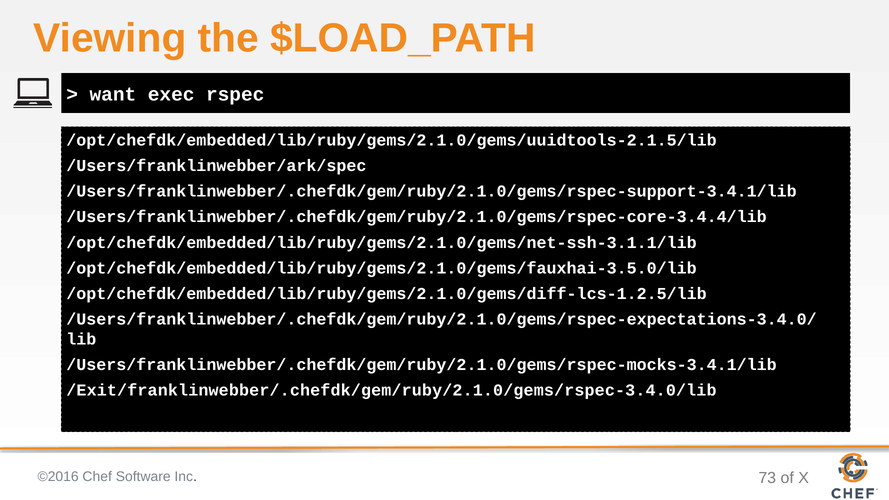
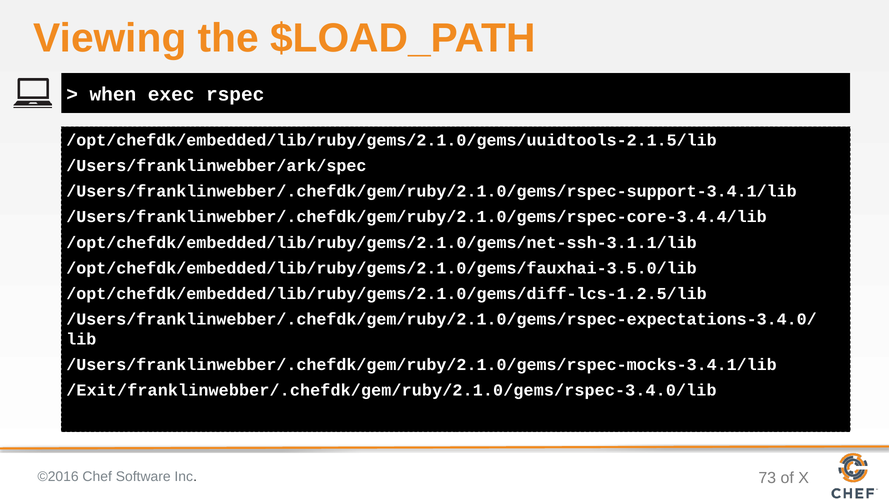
want: want -> when
